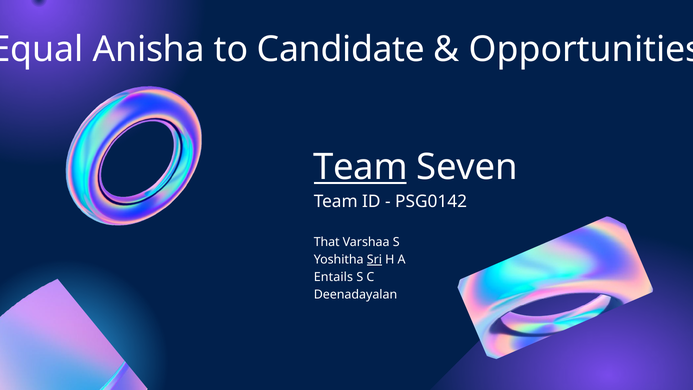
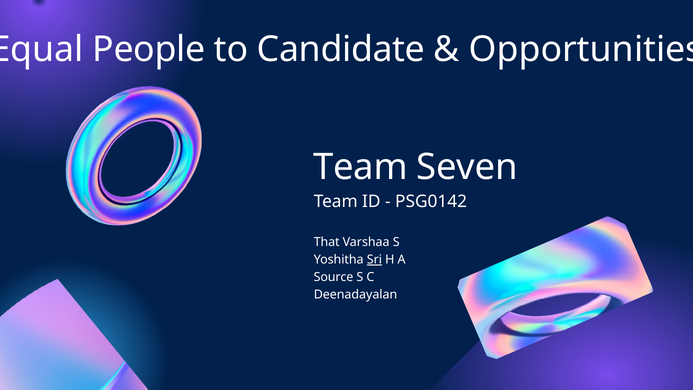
Anisha: Anisha -> People
Team at (360, 167) underline: present -> none
Entails: Entails -> Source
